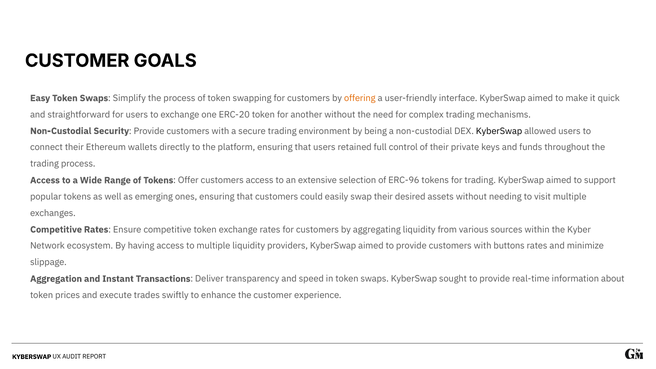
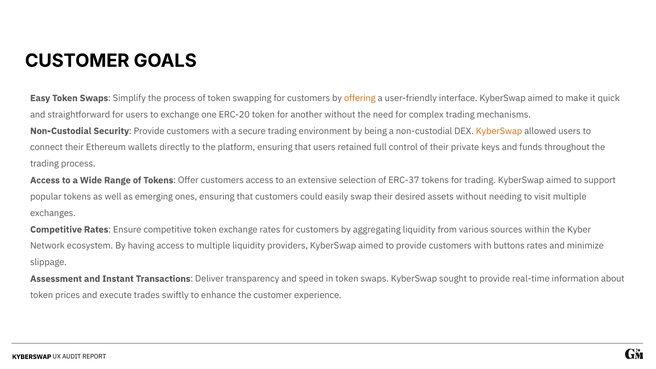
KyberSwap at (499, 131) colour: black -> orange
ERC-96: ERC-96 -> ERC-37
Aggregation: Aggregation -> Assessment
